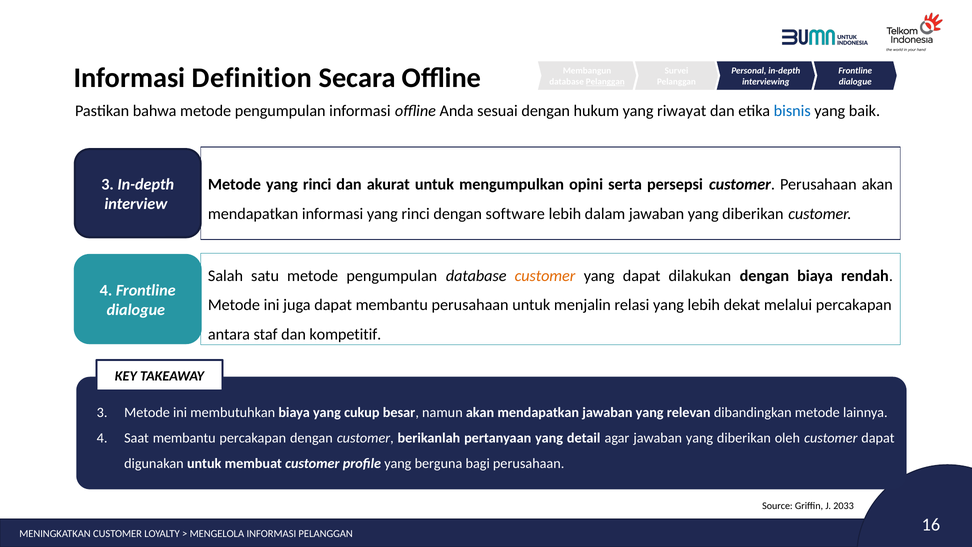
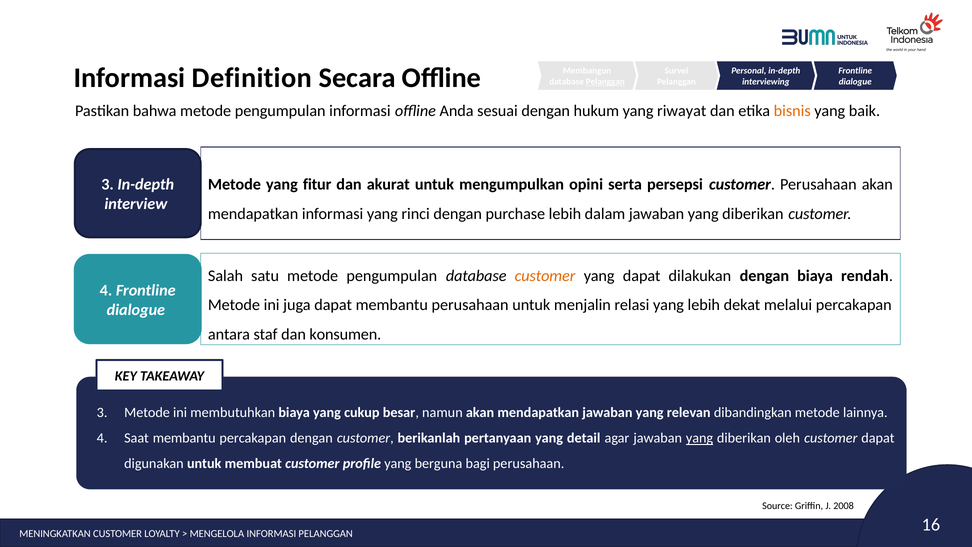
bisnis colour: blue -> orange
Metode yang rinci: rinci -> fitur
software: software -> purchase
kompetitif: kompetitif -> konsumen
yang at (700, 438) underline: none -> present
2033: 2033 -> 2008
